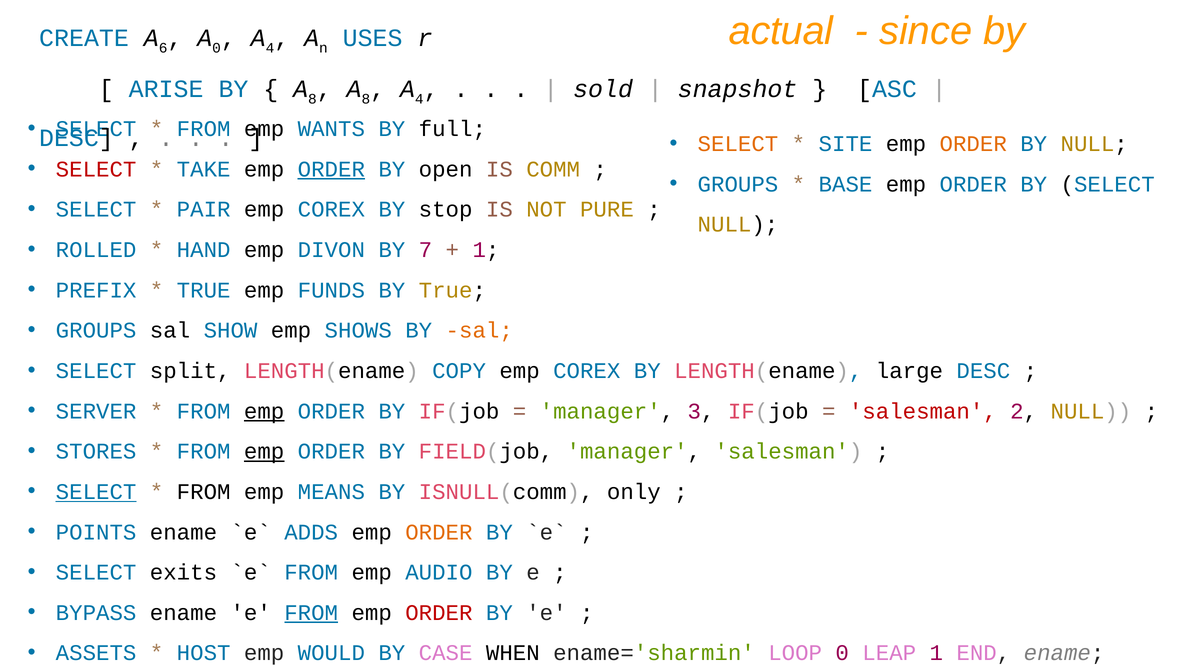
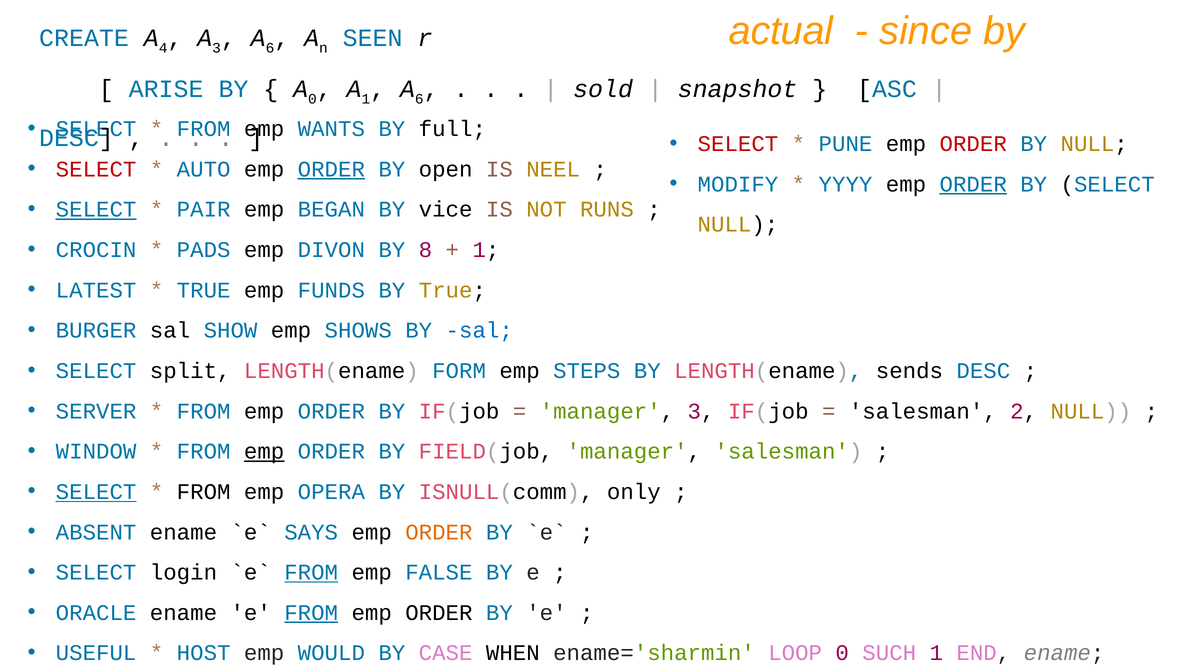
6: 6 -> 4
0 at (217, 48): 0 -> 3
4 at (270, 48): 4 -> 6
USES: USES -> SEEN
8 at (312, 99): 8 -> 0
8 at (366, 99): 8 -> 1
4 at (419, 99): 4 -> 6
SELECT at (738, 144) colour: orange -> red
SITE: SITE -> PUNE
ORDER at (973, 144) colour: orange -> red
TAKE: TAKE -> AUTO
COMM: COMM -> NEEL
GROUPS at (738, 184): GROUPS -> MODIFY
BASE: BASE -> YYYY
ORDER at (973, 184) underline: none -> present
SELECT at (96, 210) underline: none -> present
COREX at (331, 210): COREX -> BEGAN
stop: stop -> vice
PURE: PURE -> RUNS
ROLLED: ROLLED -> CROCIN
HAND: HAND -> PADS
7: 7 -> 8
PREFIX: PREFIX -> LATEST
GROUPS at (96, 331): GROUPS -> BURGER
sal at (479, 331) colour: orange -> blue
COPY: COPY -> FORM
COREX at (587, 371): COREX -> STEPS
large: large -> sends
emp at (264, 411) underline: present -> none
salesman at (923, 411) colour: red -> black
STORES: STORES -> WINDOW
MEANS: MEANS -> OPERA
POINTS: POINTS -> ABSENT
ADDS: ADDS -> SAYS
exits: exits -> login
FROM at (311, 573) underline: none -> present
AUDIO: AUDIO -> FALSE
BYPASS: BYPASS -> ORACLE
ORDER at (439, 613) colour: red -> black
ASSETS: ASSETS -> USEFUL
LEAP: LEAP -> SUCH
